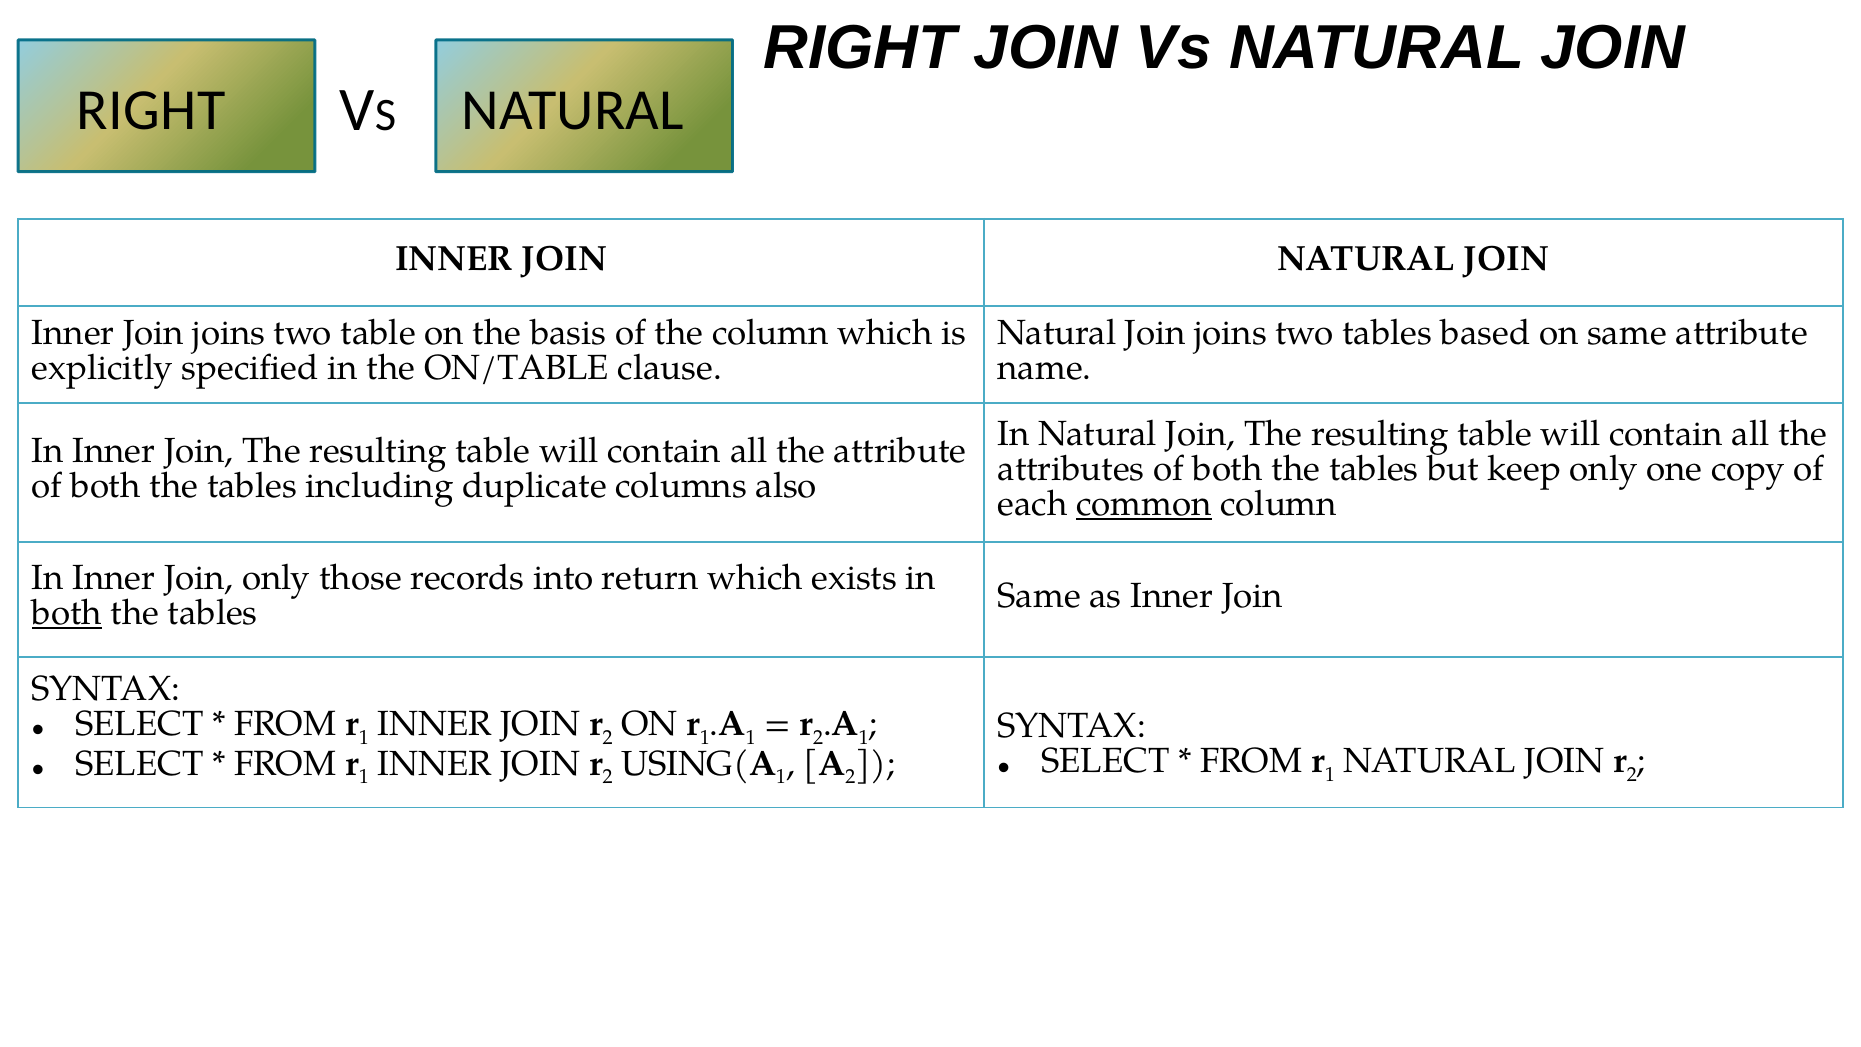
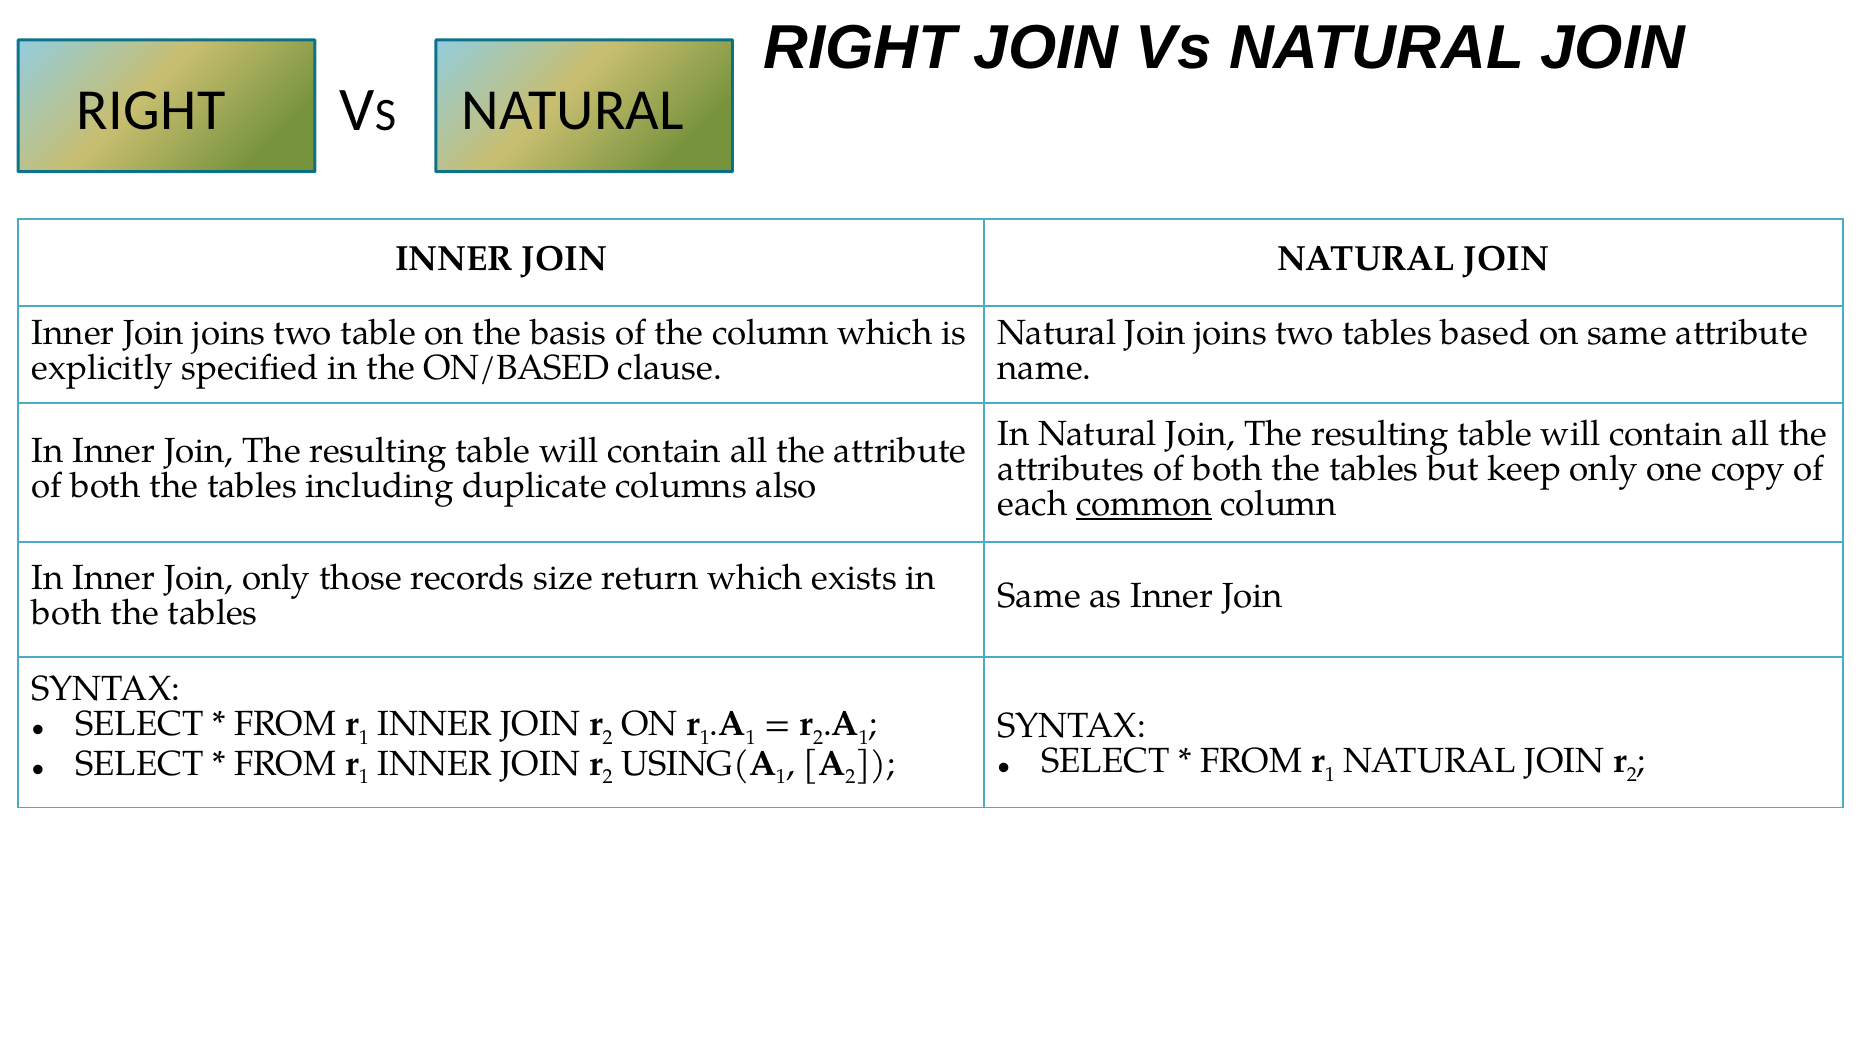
ON/TABLE: ON/TABLE -> ON/BASED
into: into -> size
both at (67, 613) underline: present -> none
